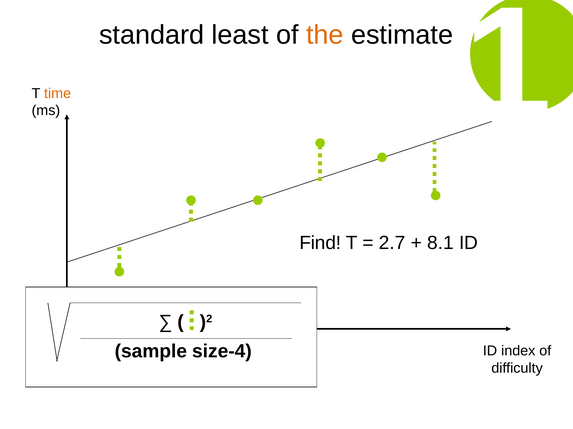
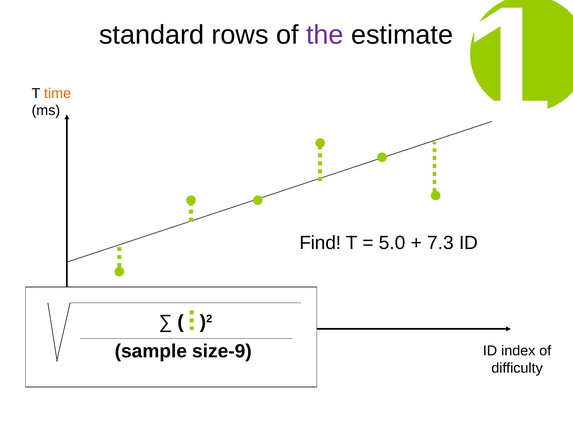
least: least -> rows
the colour: orange -> purple
2.7: 2.7 -> 5.0
8.1: 8.1 -> 7.3
size-4: size-4 -> size-9
